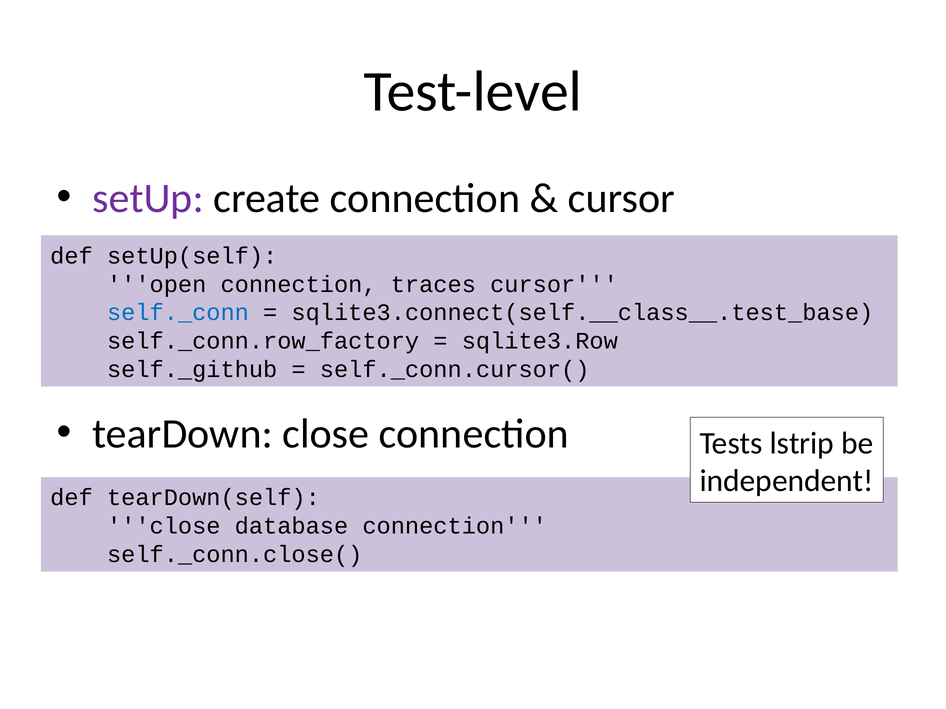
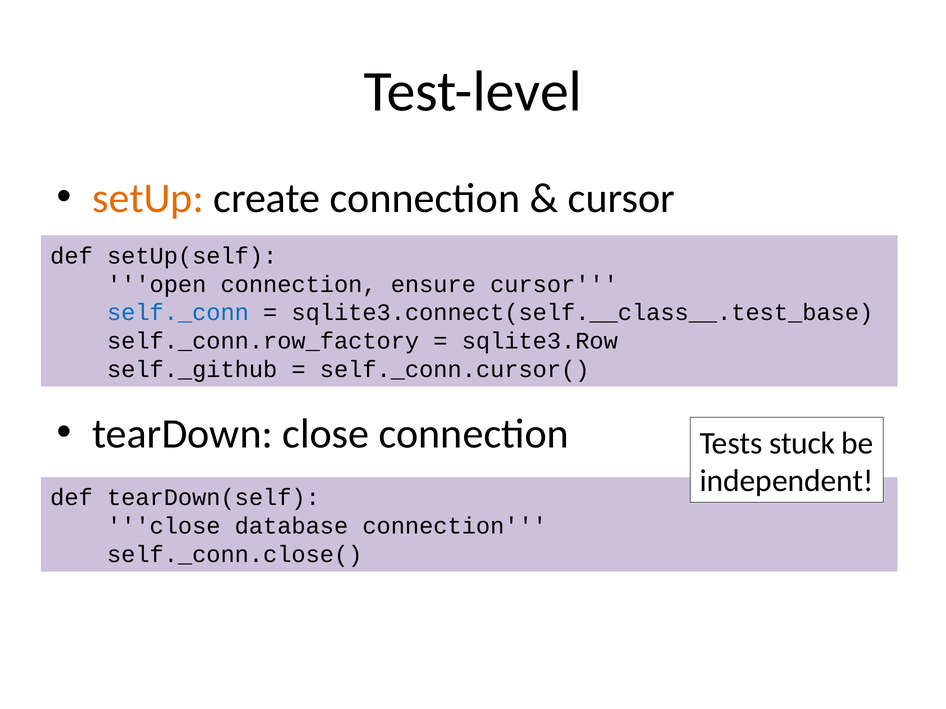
setUp colour: purple -> orange
traces: traces -> ensure
lstrip: lstrip -> stuck
